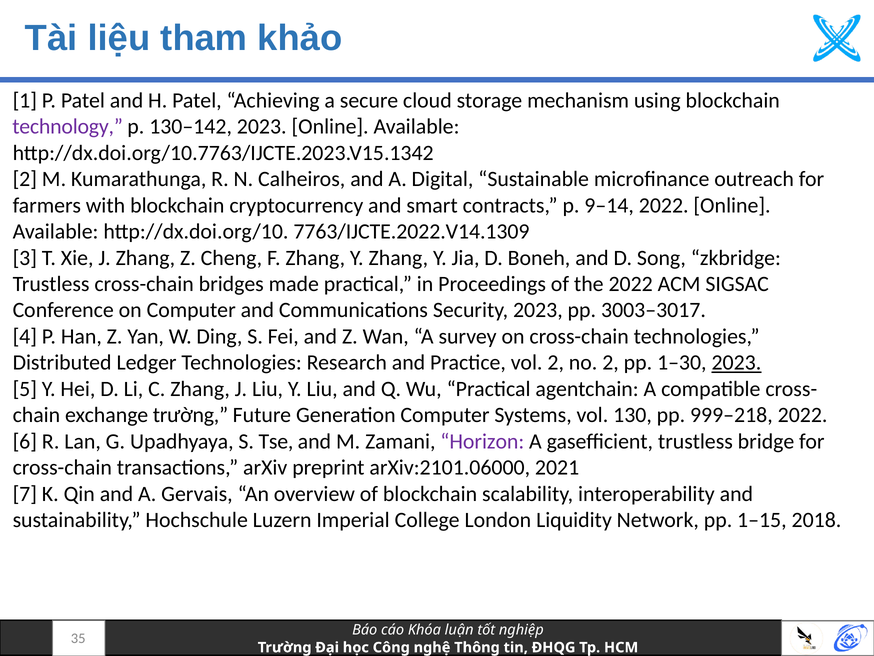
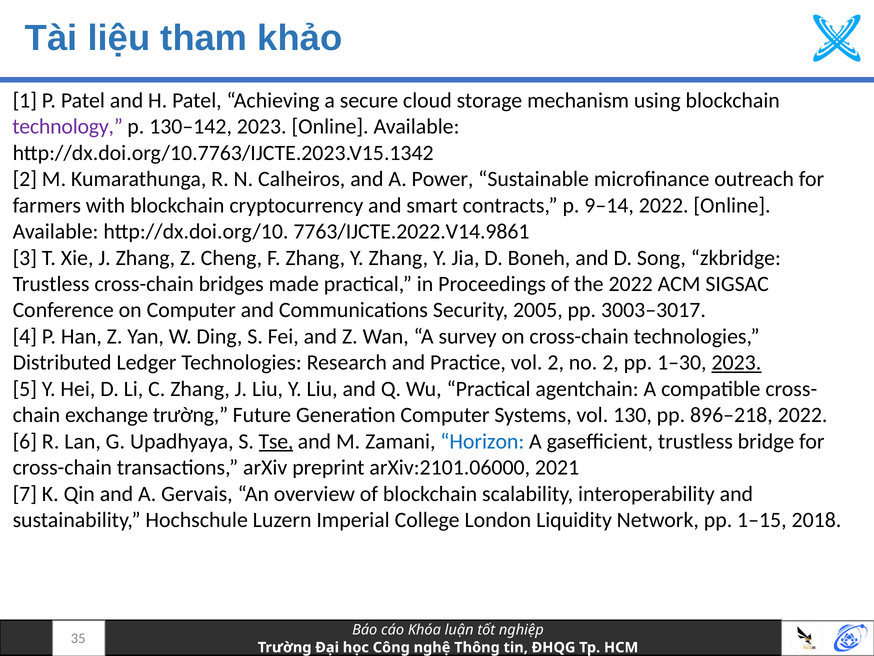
Digital: Digital -> Power
7763/IJCTE.2022.V14.1309: 7763/IJCTE.2022.V14.1309 -> 7763/IJCTE.2022.V14.9861
Security 2023: 2023 -> 2005
999–218: 999–218 -> 896–218
Tse underline: none -> present
Horizon colour: purple -> blue
